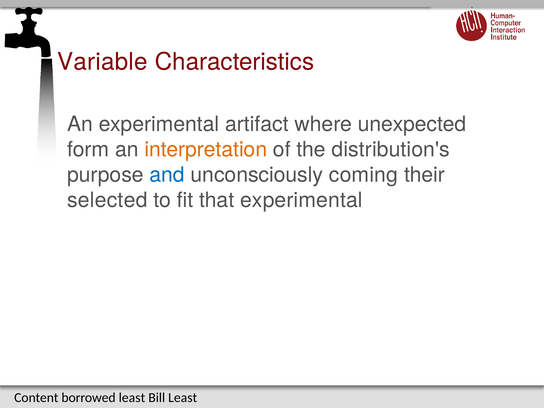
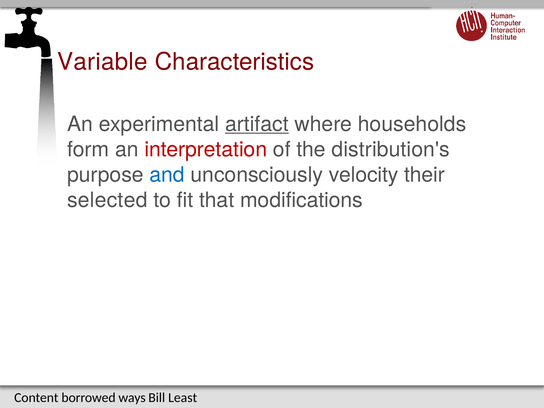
artifact underline: none -> present
unexpected: unexpected -> households
interpretation colour: orange -> red
coming: coming -> velocity
that experimental: experimental -> modifications
borrowed least: least -> ways
